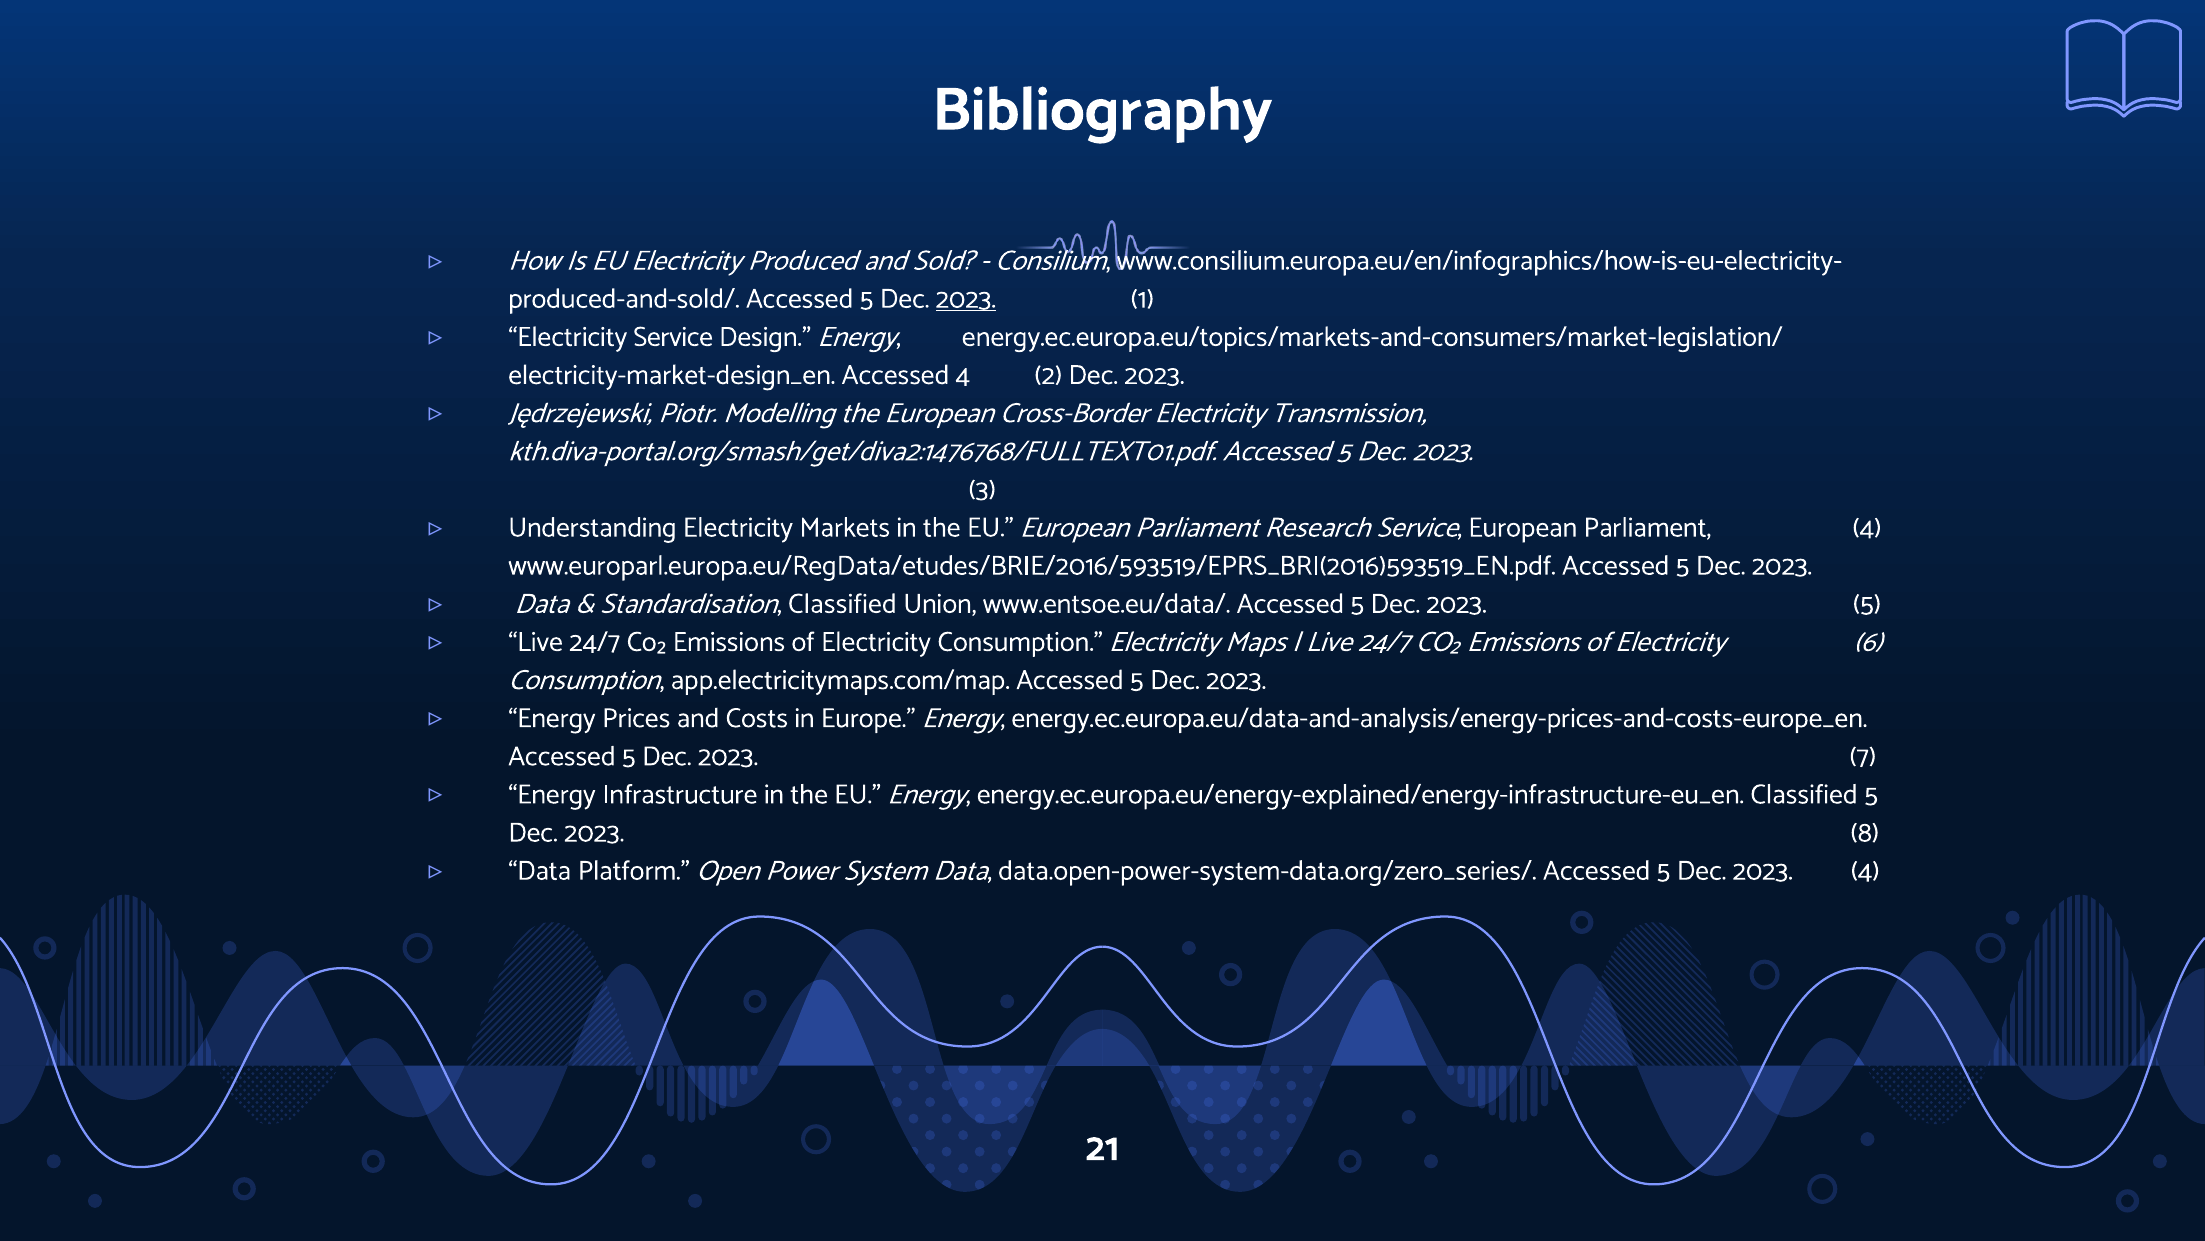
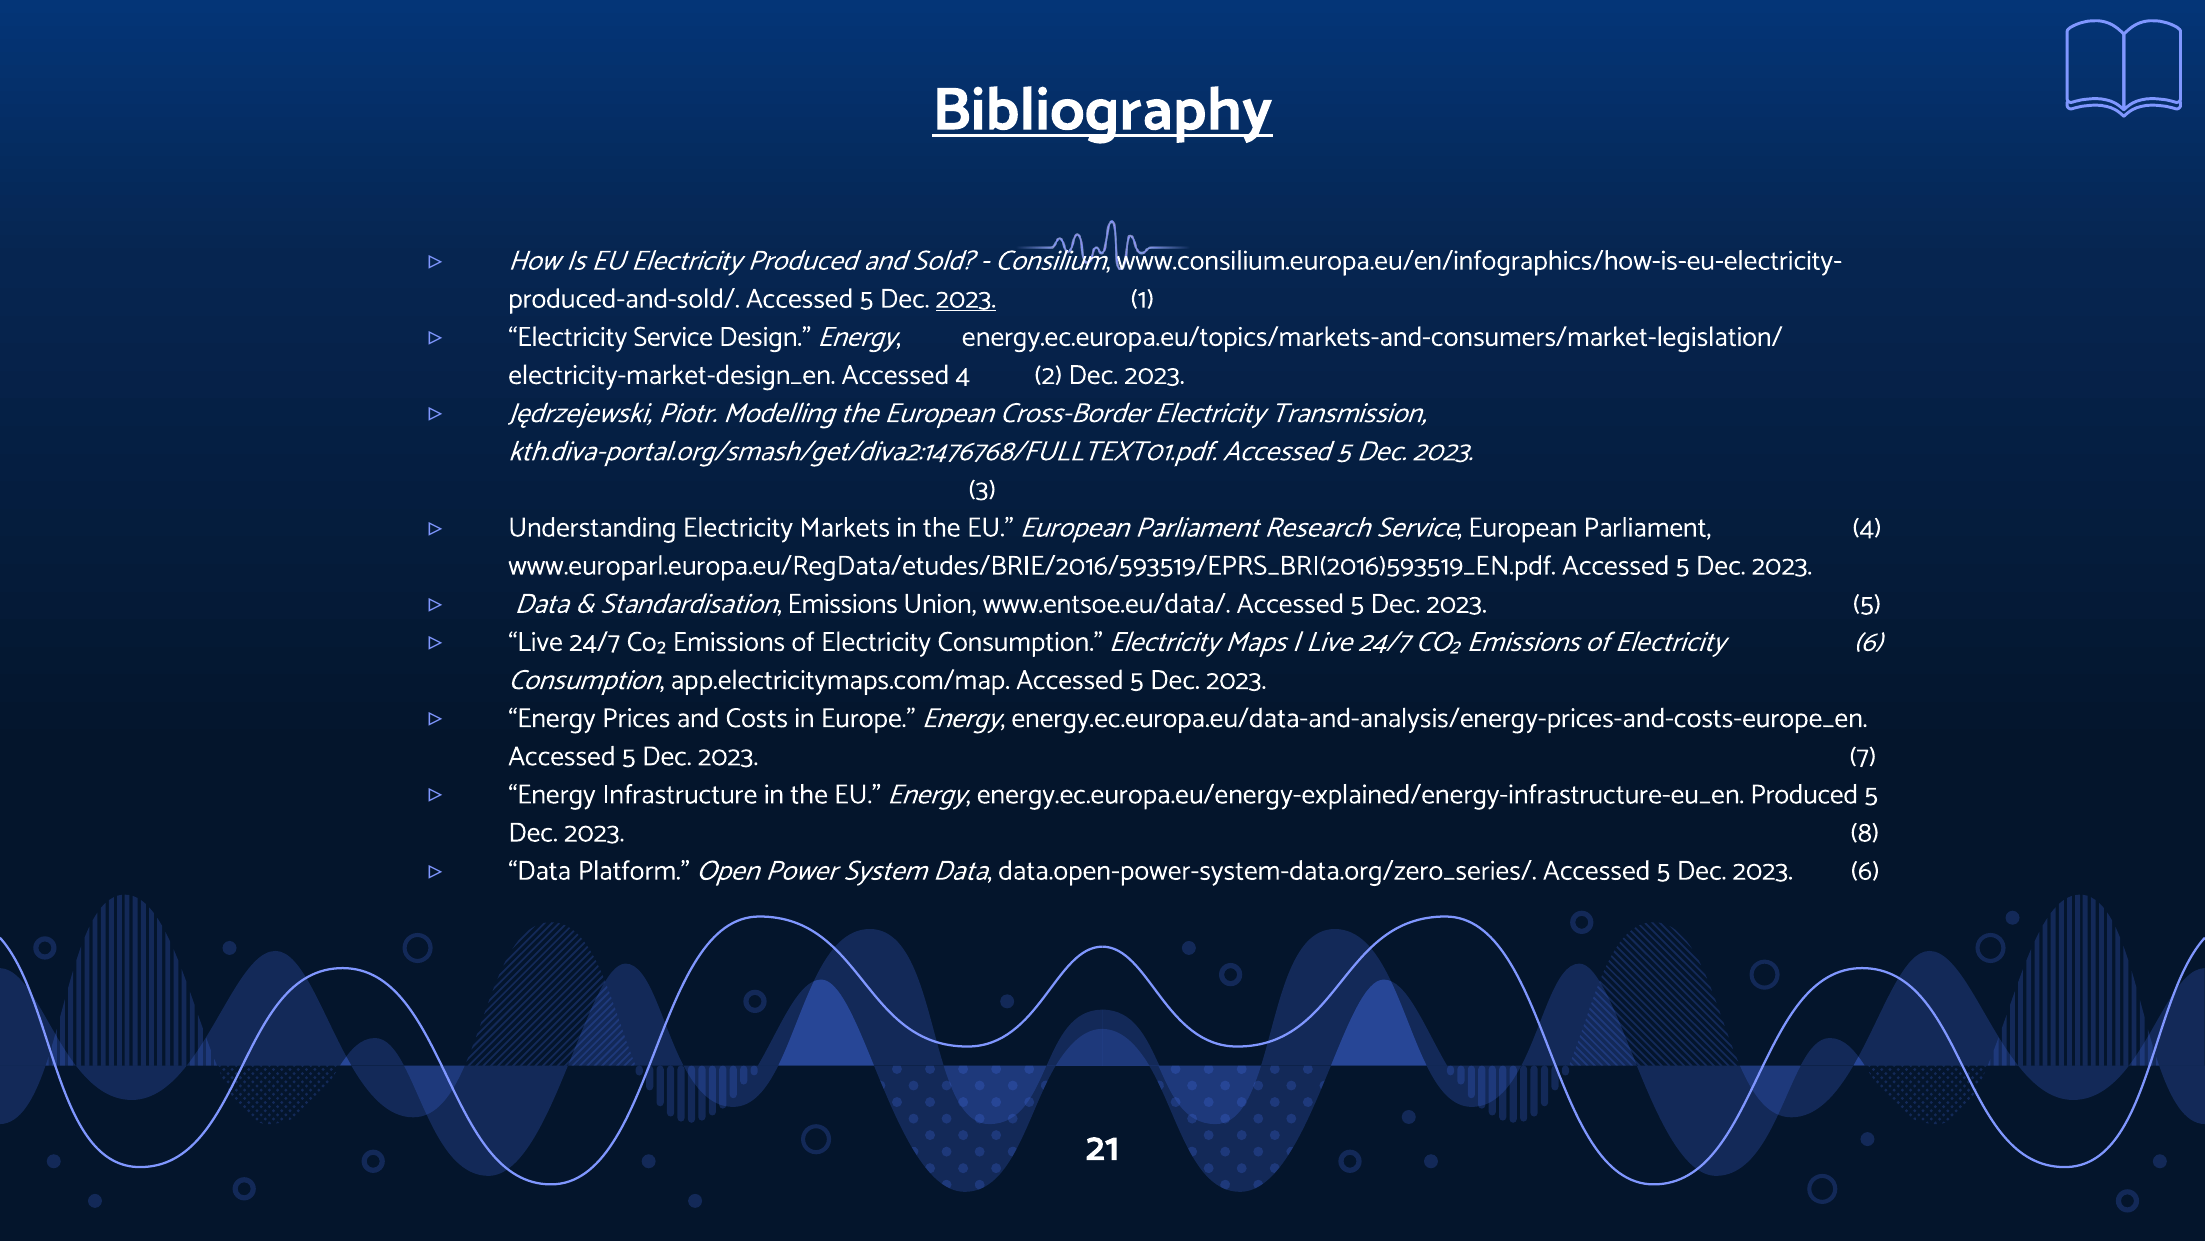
Bibliography underline: none -> present
Standardisation Classified: Classified -> Emissions
energy.ec.europa.eu/energy-explained/energy-infrastructure-eu_en Classified: Classified -> Produced
2023 4: 4 -> 6
